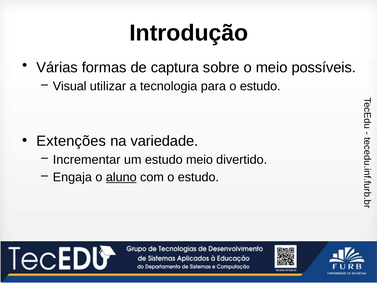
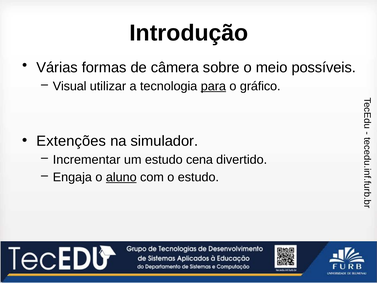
captura: captura -> câmera
para underline: none -> present
estudo at (260, 86): estudo -> gráfico
variedade: variedade -> simulador
estudo meio: meio -> cena
